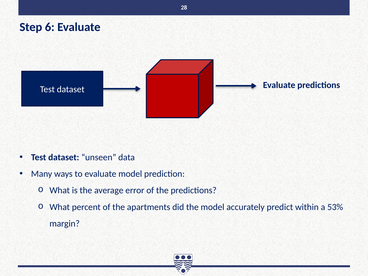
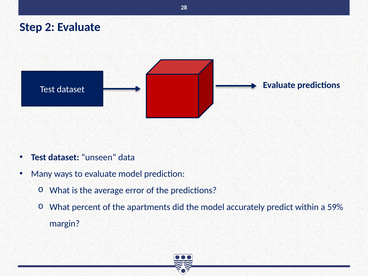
6: 6 -> 2
53%: 53% -> 59%
